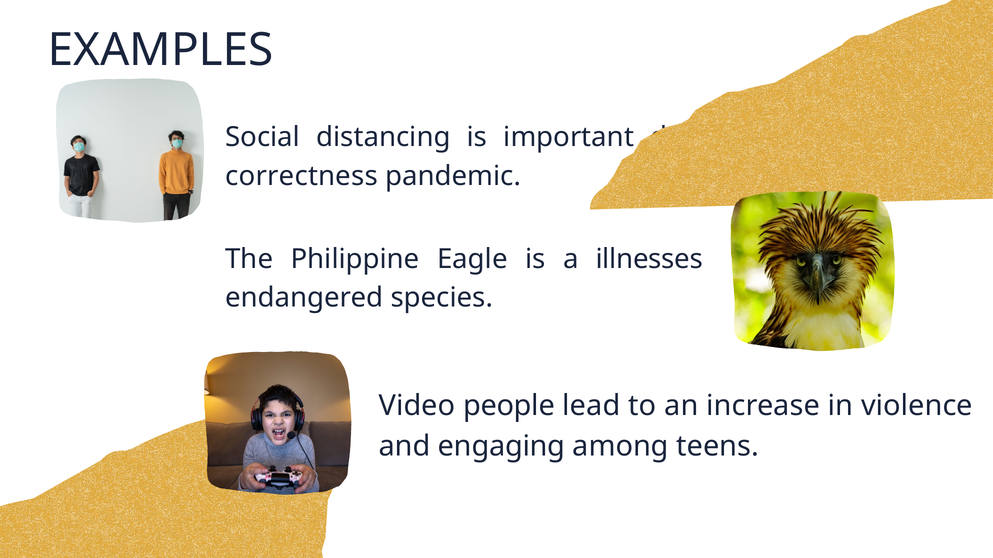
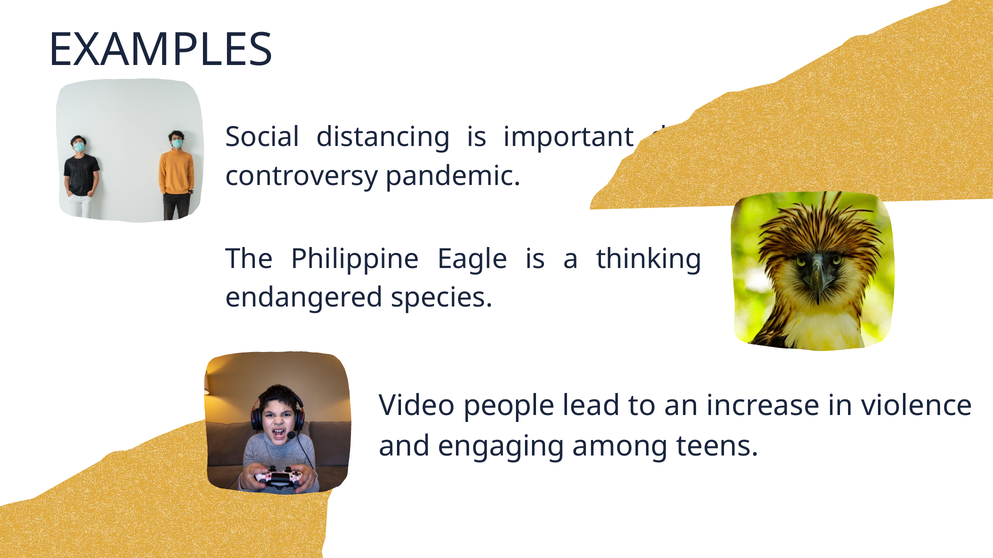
correctness: correctness -> controversy
illnesses: illnesses -> thinking
